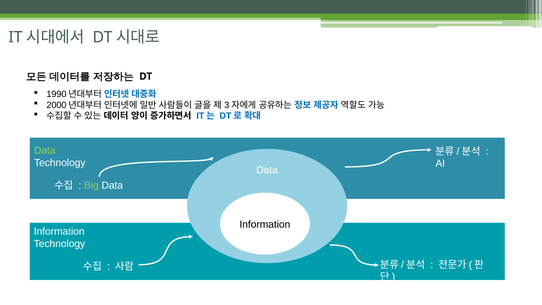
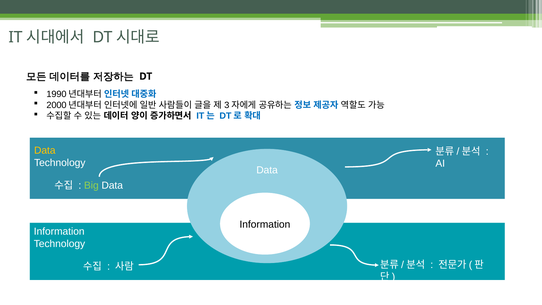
Data at (45, 150) colour: light green -> yellow
